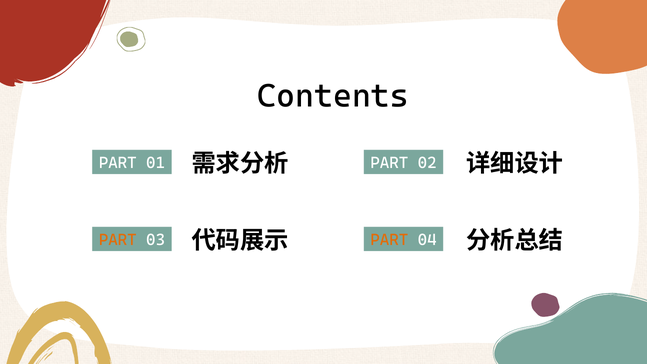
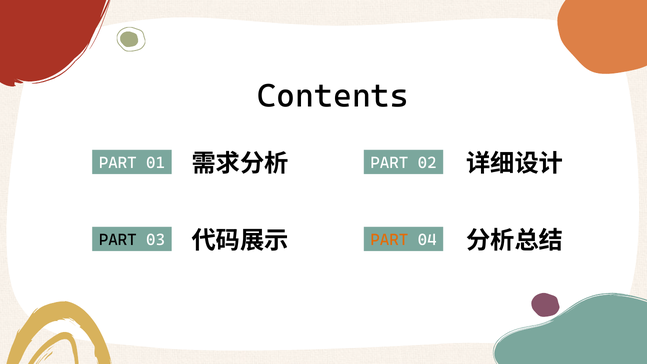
PART at (118, 240) colour: orange -> black
